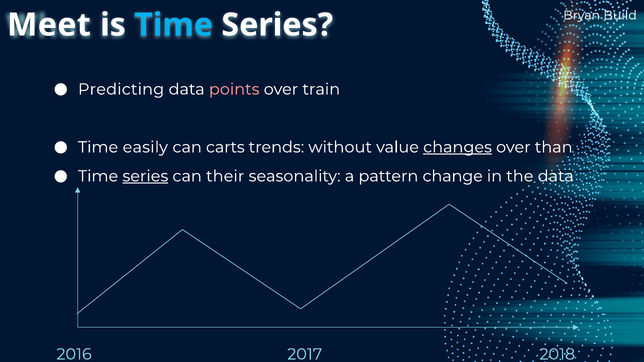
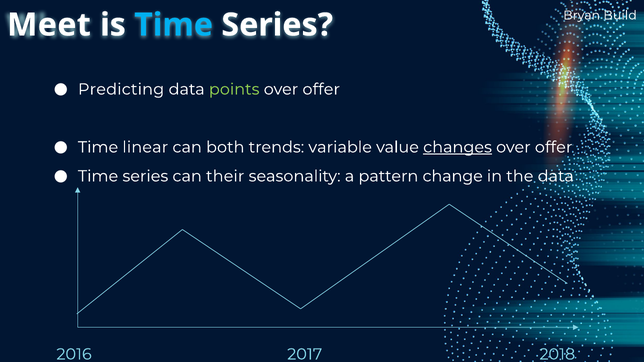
points colour: pink -> light green
train at (321, 89): train -> offer
easily: easily -> linear
carts: carts -> both
without: without -> variable
than at (554, 147): than -> offer
series at (145, 176) underline: present -> none
